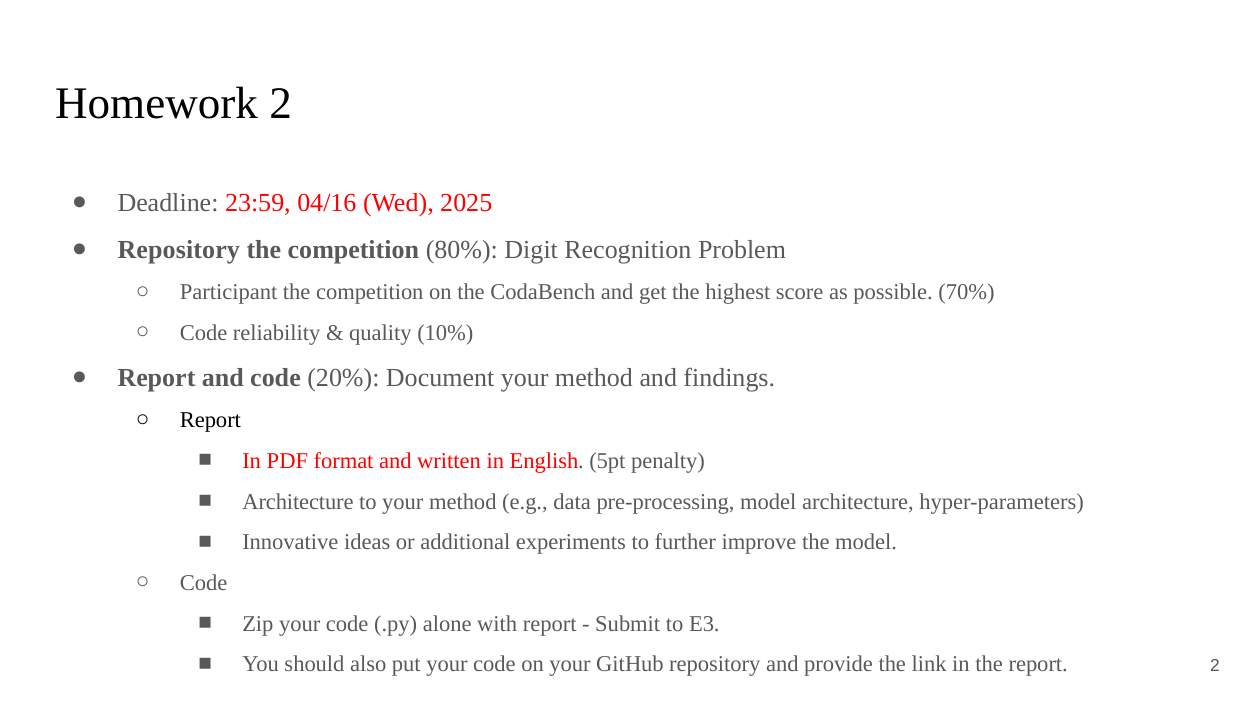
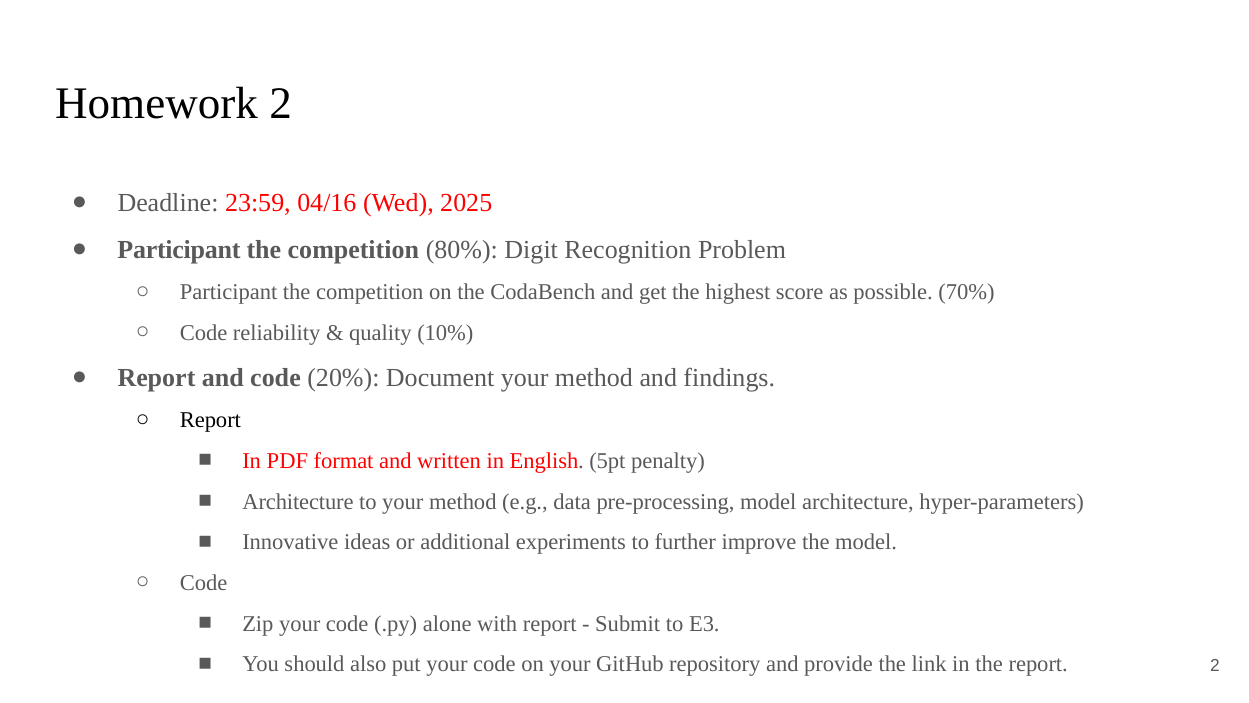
Repository at (179, 250): Repository -> Participant
